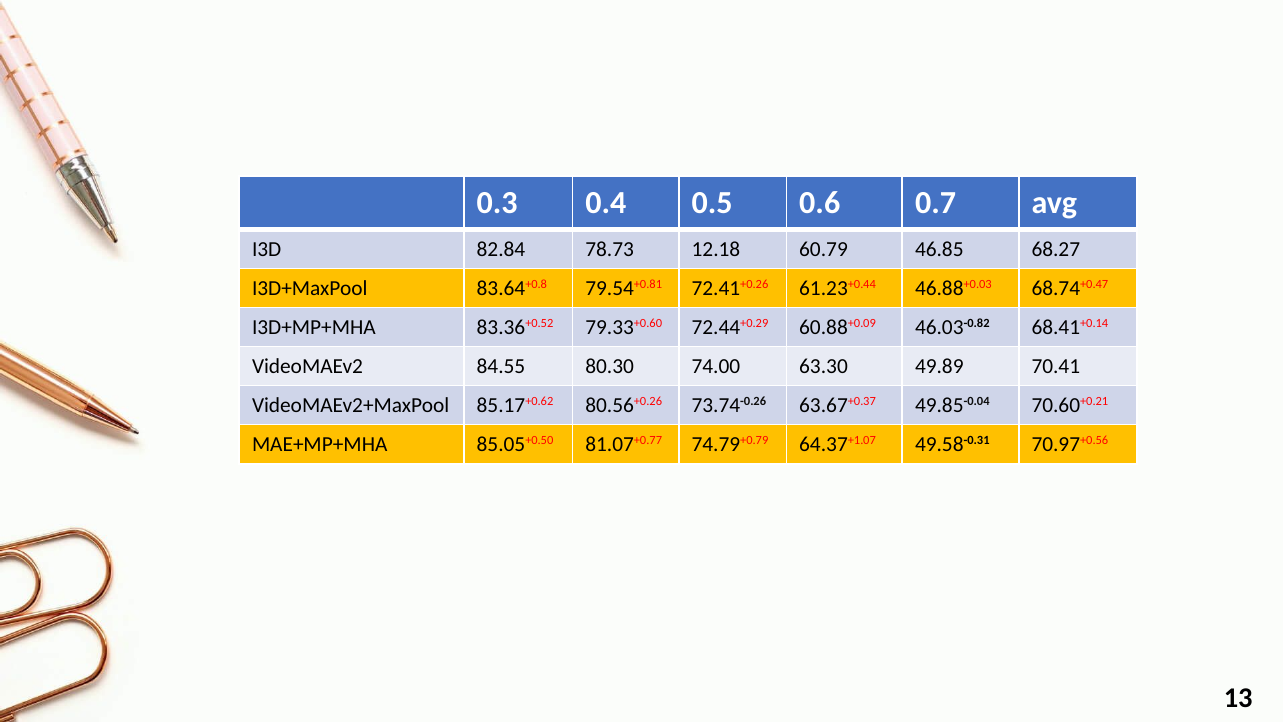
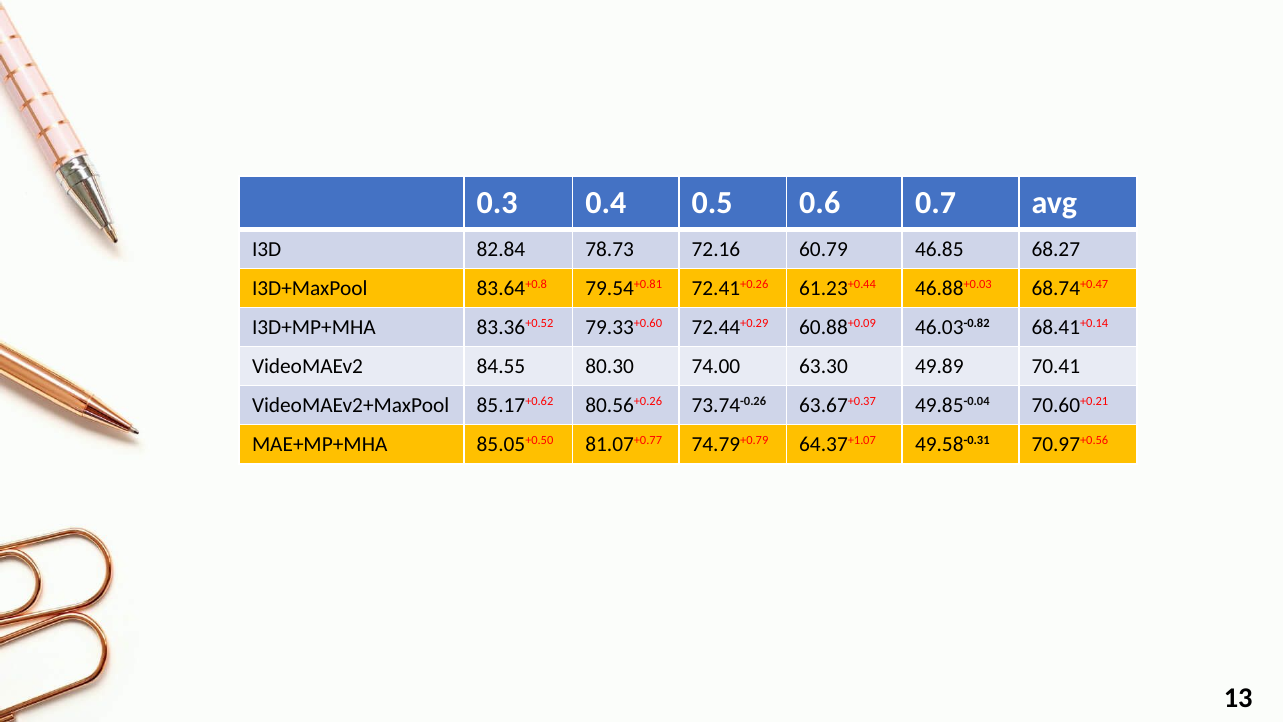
12.18: 12.18 -> 72.16
